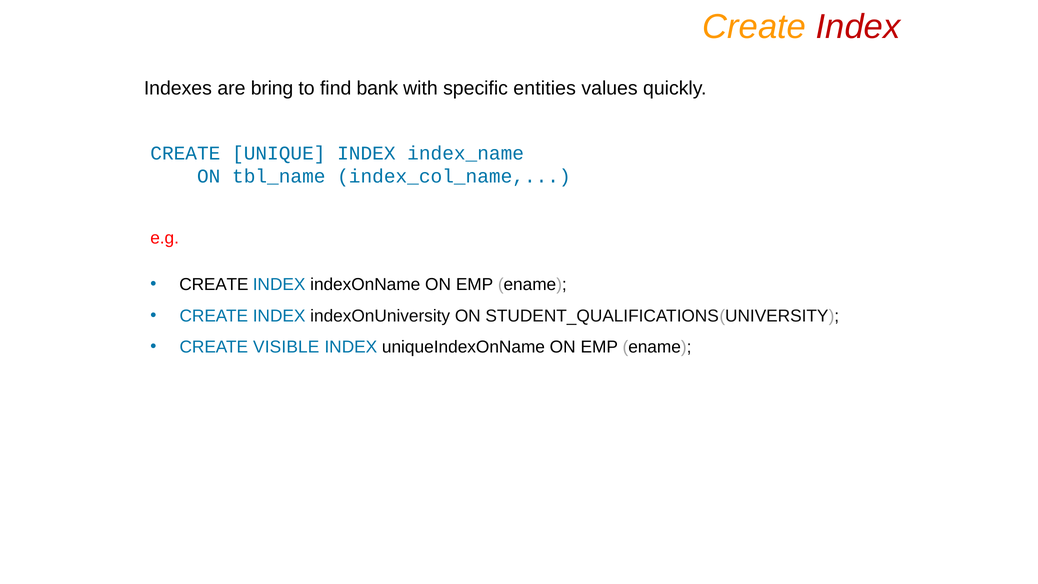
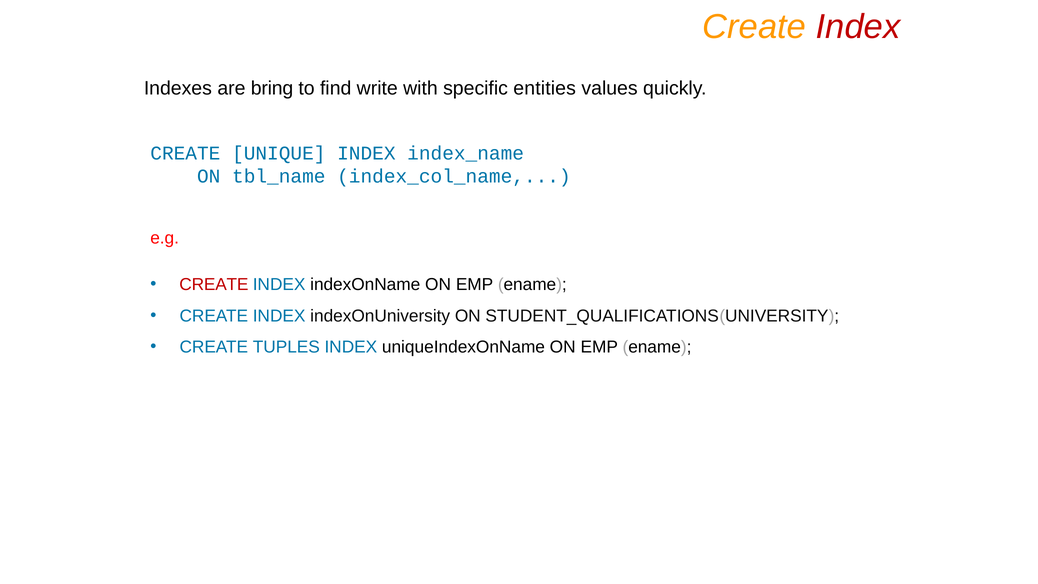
bank: bank -> write
CREATE at (214, 285) colour: black -> red
VISIBLE: VISIBLE -> TUPLES
